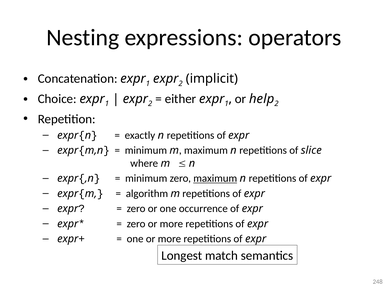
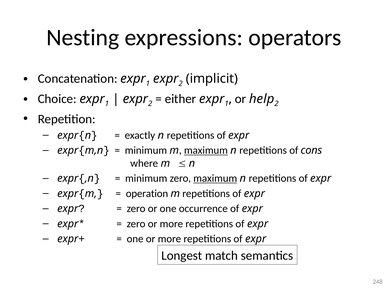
maximum at (206, 150) underline: none -> present
slice: slice -> cons
algorithm: algorithm -> operation
